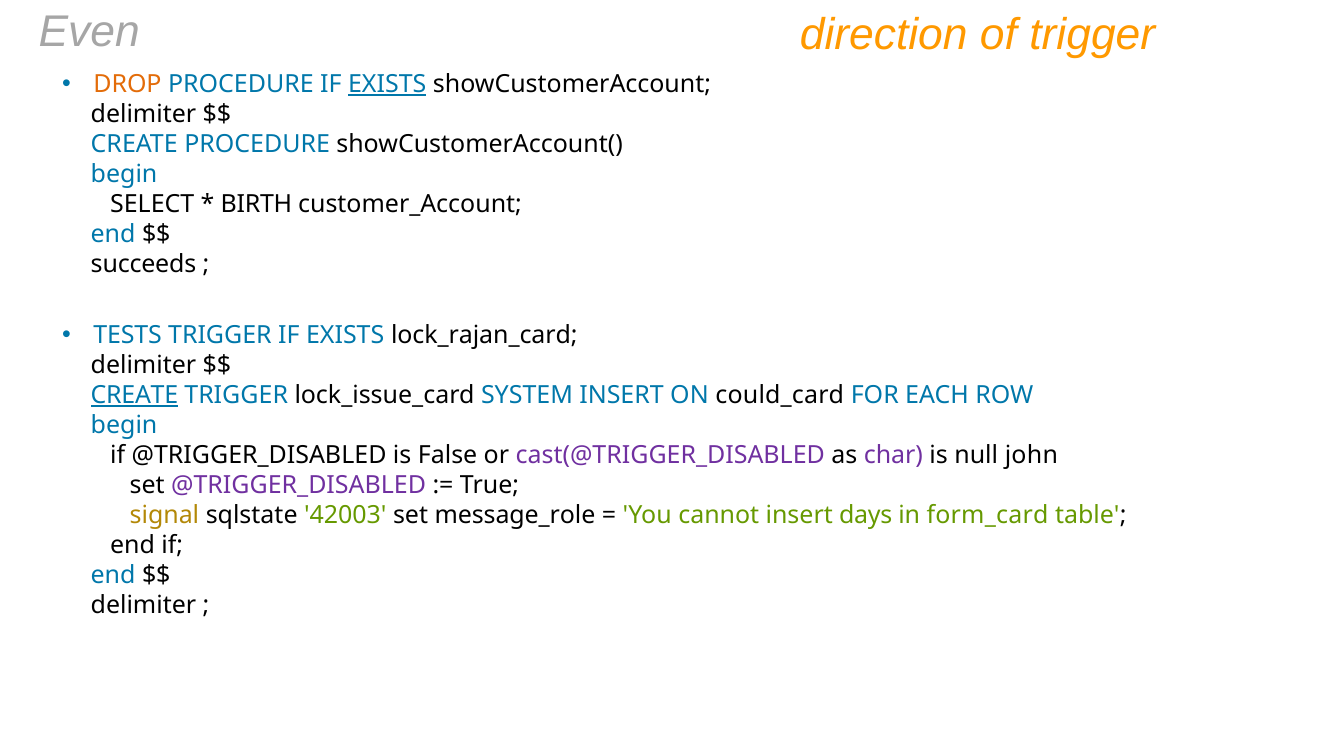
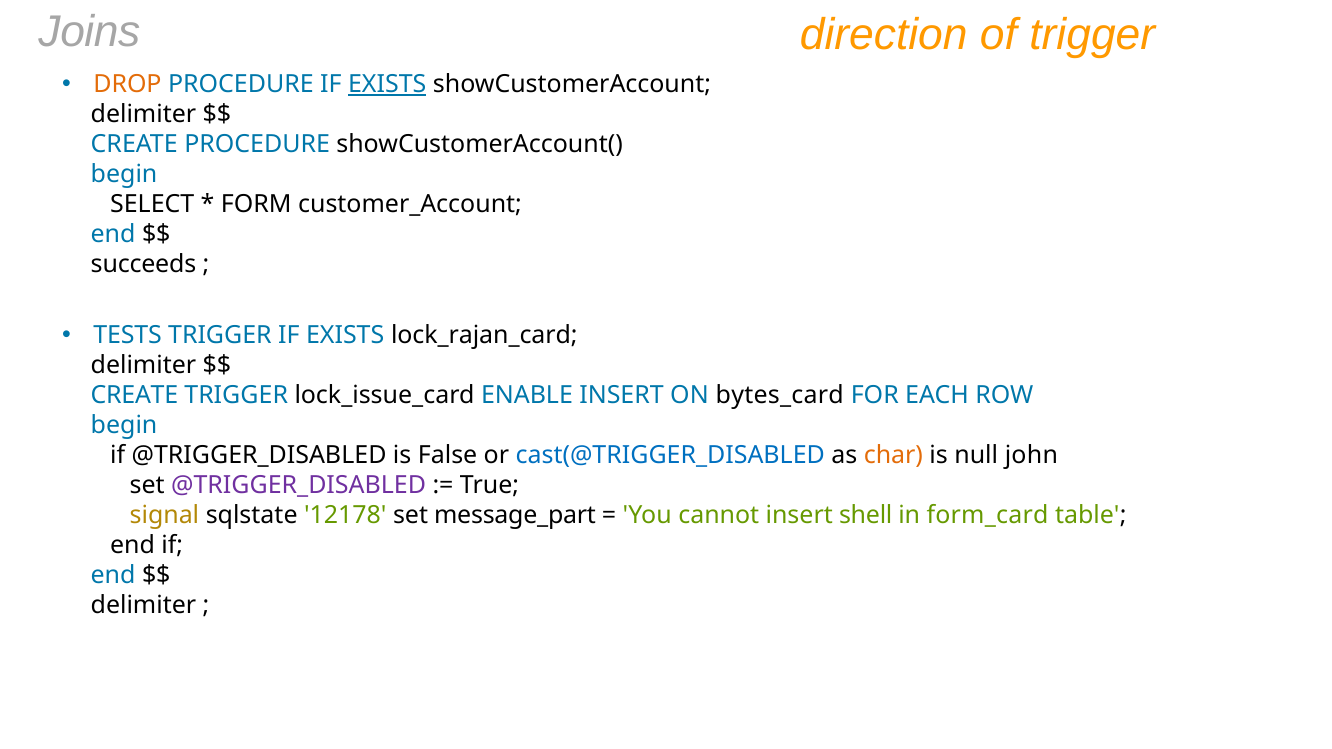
Even: Even -> Joins
BIRTH: BIRTH -> FORM
CREATE at (134, 395) underline: present -> none
SYSTEM: SYSTEM -> ENABLE
could_card: could_card -> bytes_card
cast(@TRIGGER_DISABLED colour: purple -> blue
char colour: purple -> orange
42003: 42003 -> 12178
message_role: message_role -> message_part
days: days -> shell
